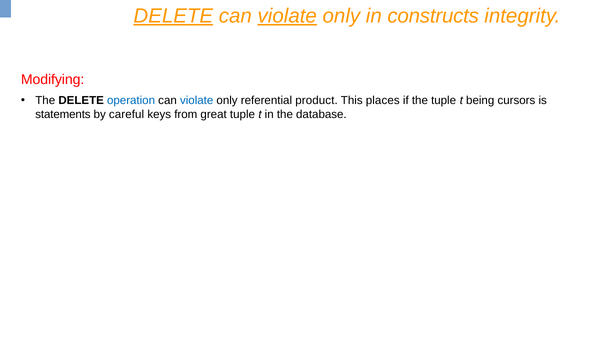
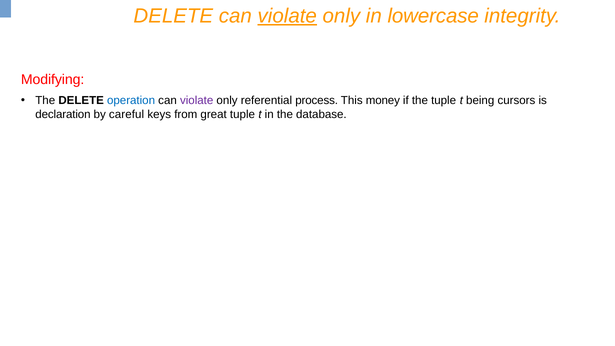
DELETE at (173, 16) underline: present -> none
constructs: constructs -> lowercase
violate at (197, 101) colour: blue -> purple
product: product -> process
places: places -> money
statements: statements -> declaration
